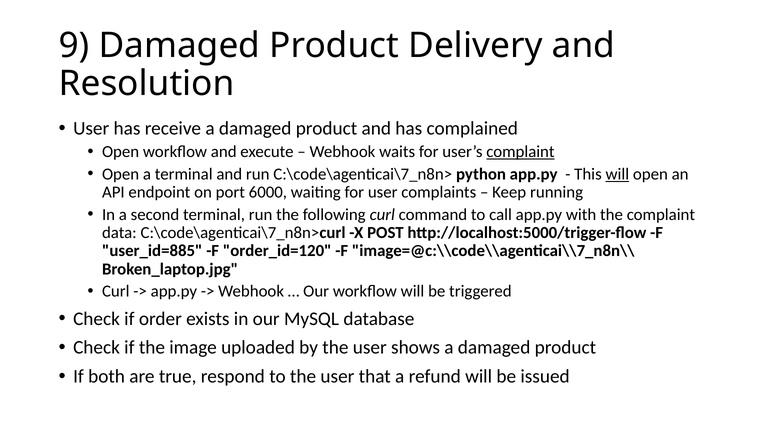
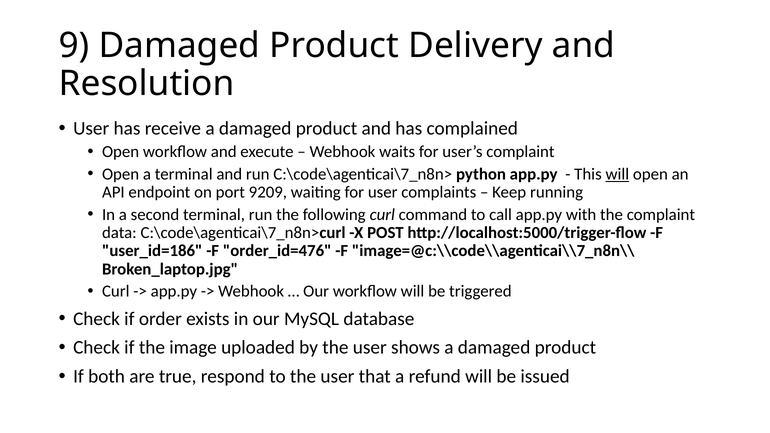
complaint at (520, 152) underline: present -> none
6000: 6000 -> 9209
user_id=885: user_id=885 -> user_id=186
order_id=120: order_id=120 -> order_id=476
